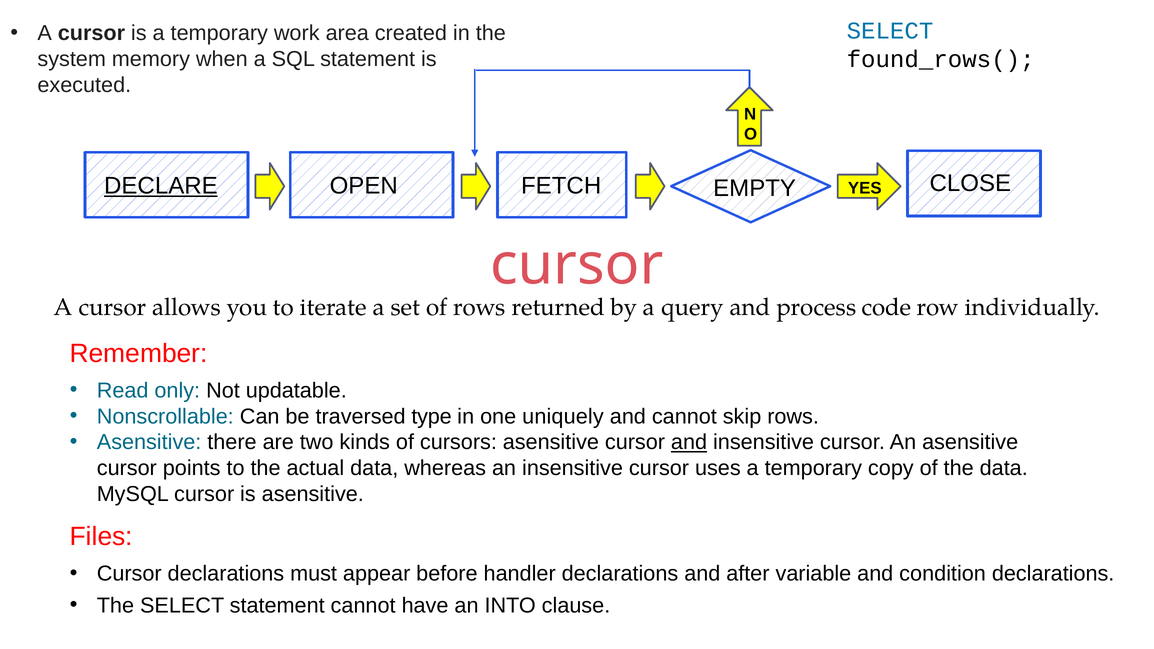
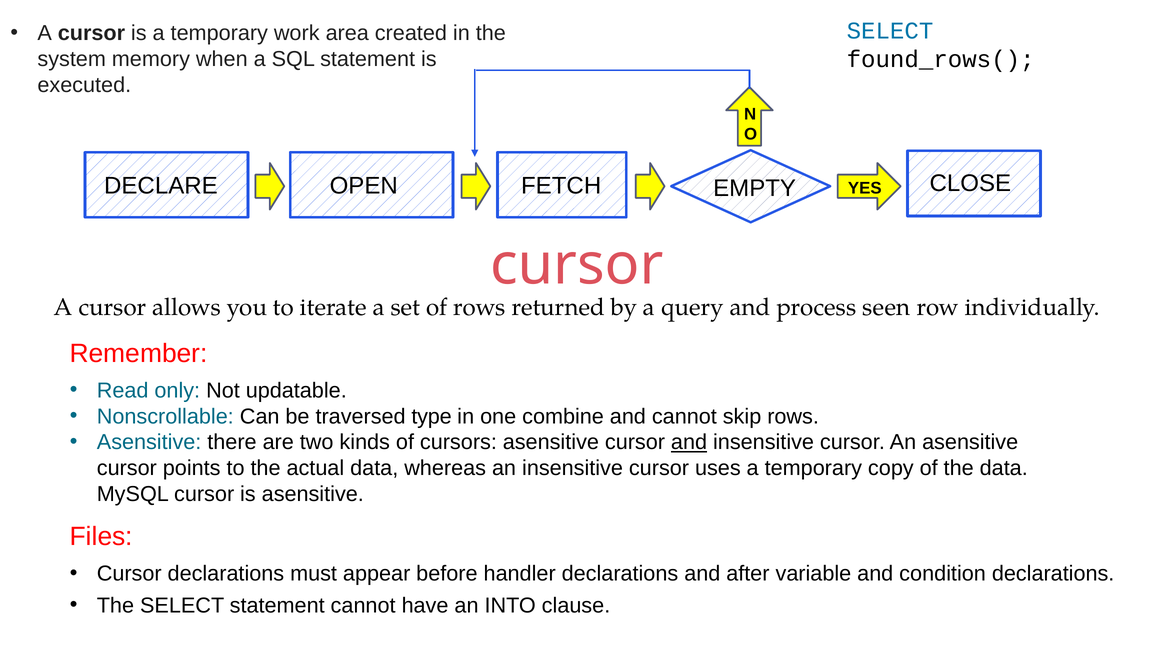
DECLARE underline: present -> none
code: code -> seen
uniquely: uniquely -> combine
